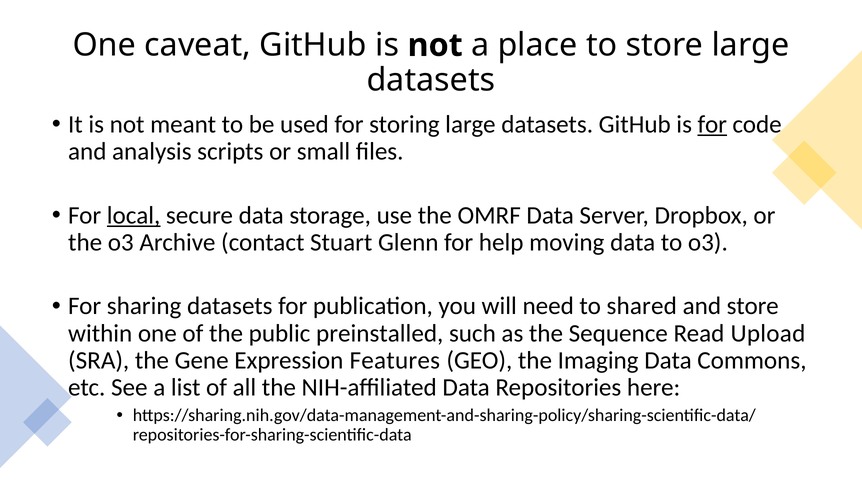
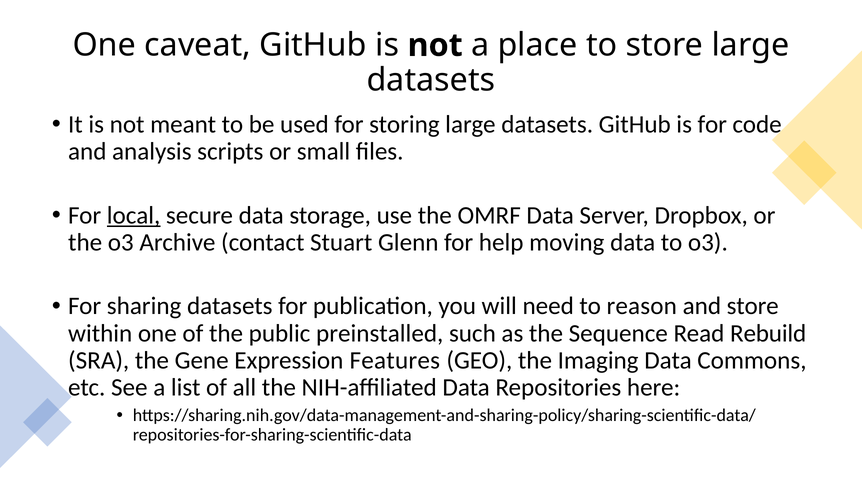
for at (712, 124) underline: present -> none
shared: shared -> reason
Upload: Upload -> Rebuild
